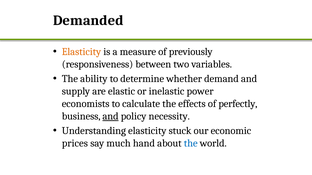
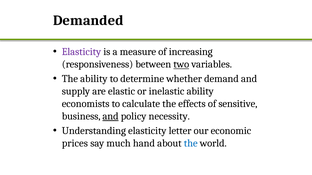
Elasticity at (81, 52) colour: orange -> purple
previously: previously -> increasing
two underline: none -> present
inelastic power: power -> ability
perfectly: perfectly -> sensitive
stuck: stuck -> letter
